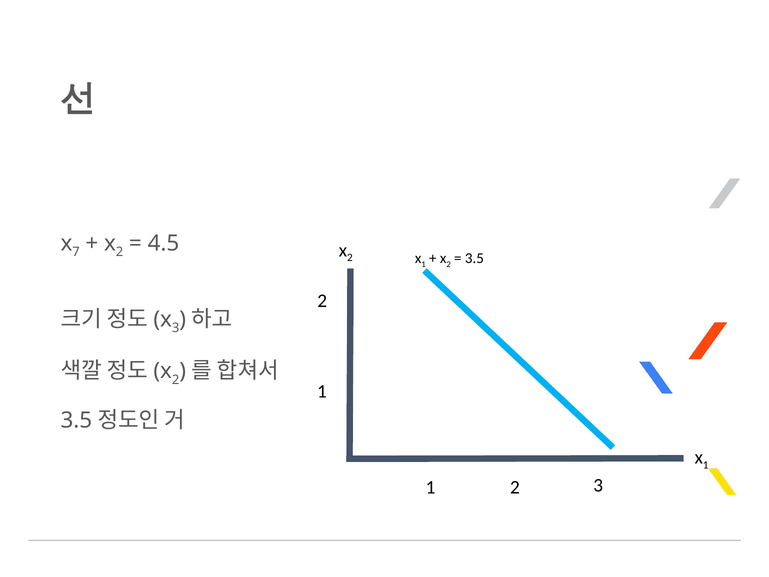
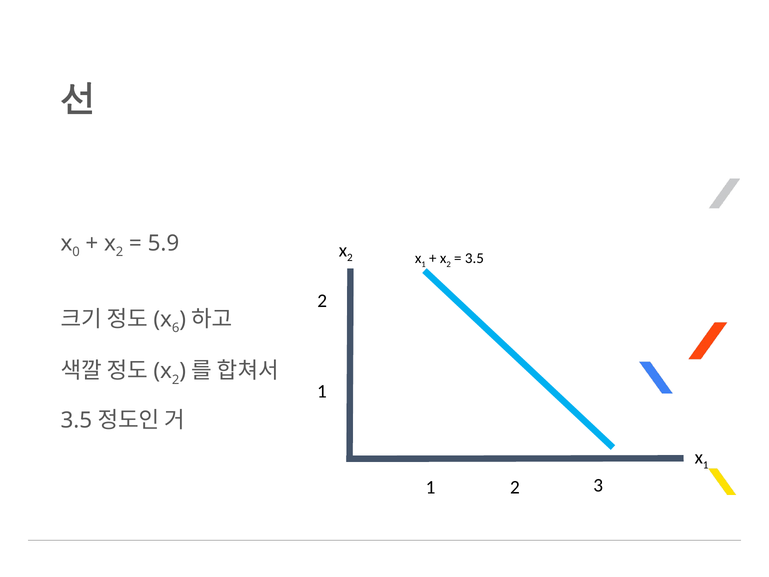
7: 7 -> 0
4.5: 4.5 -> 5.9
3 at (176, 328): 3 -> 6
